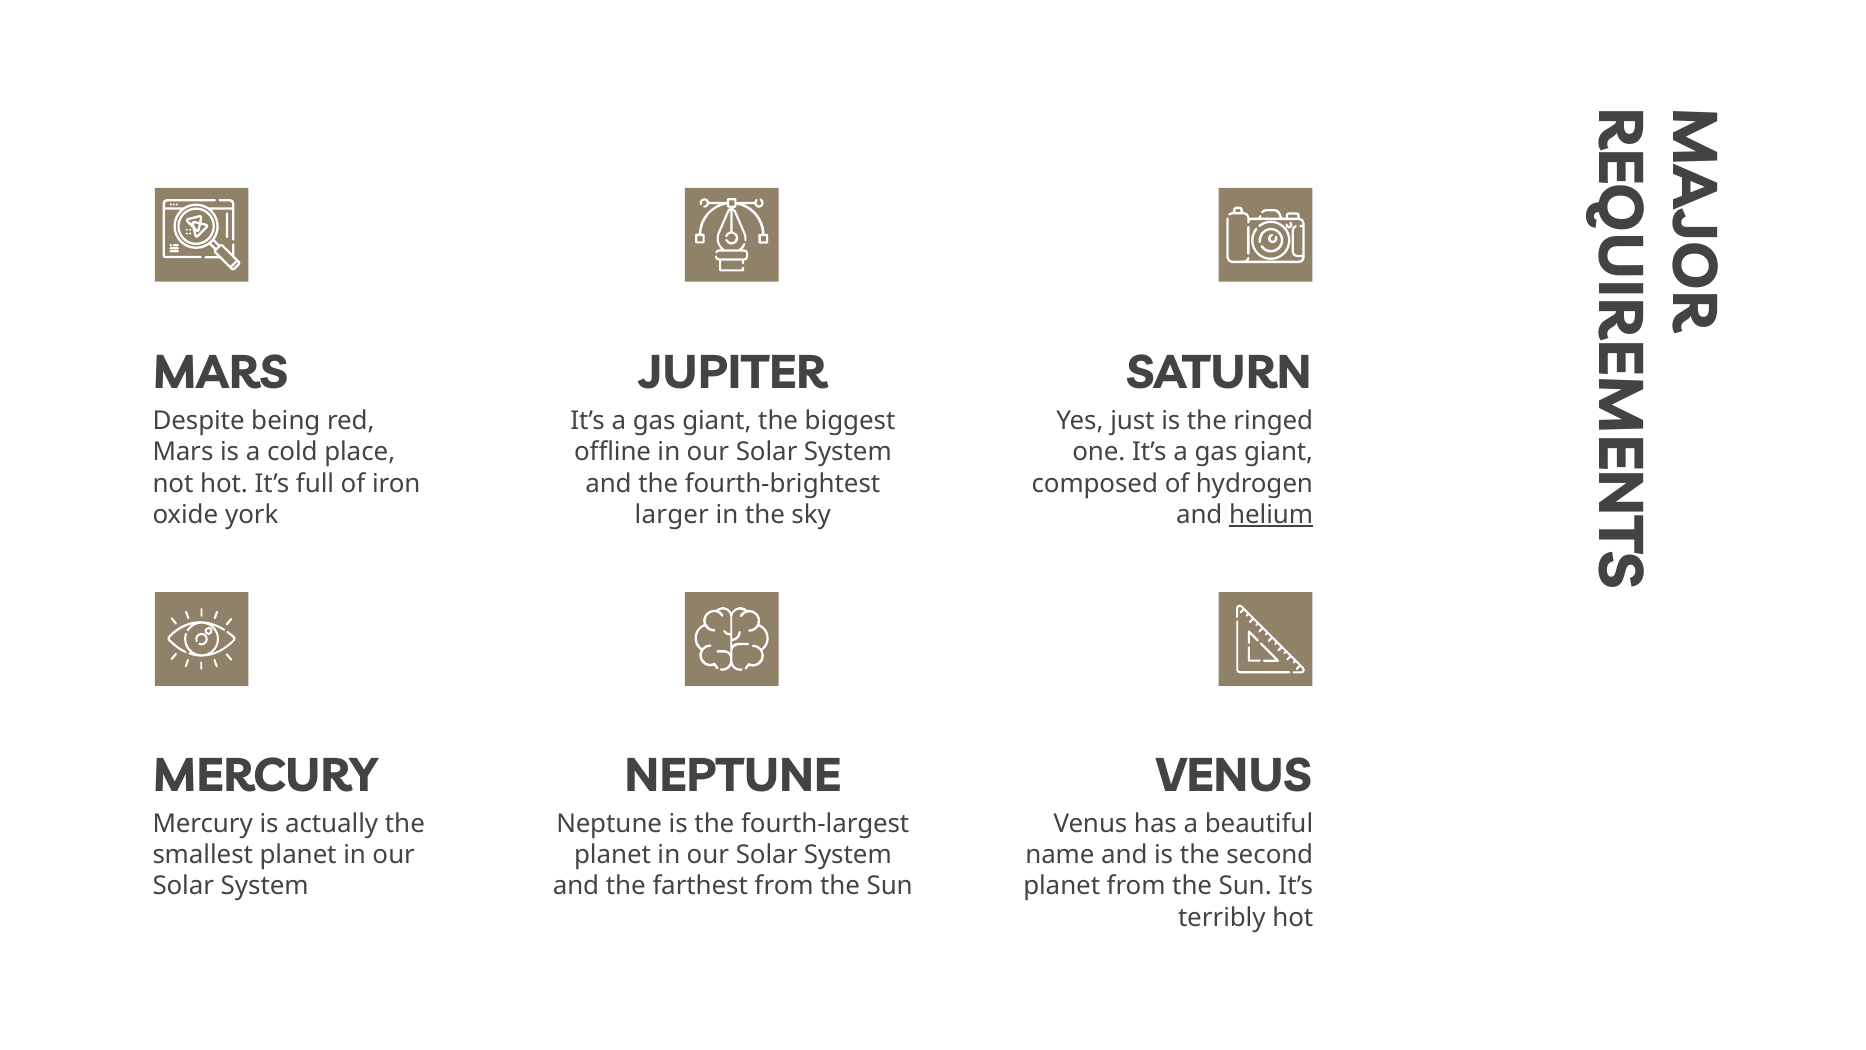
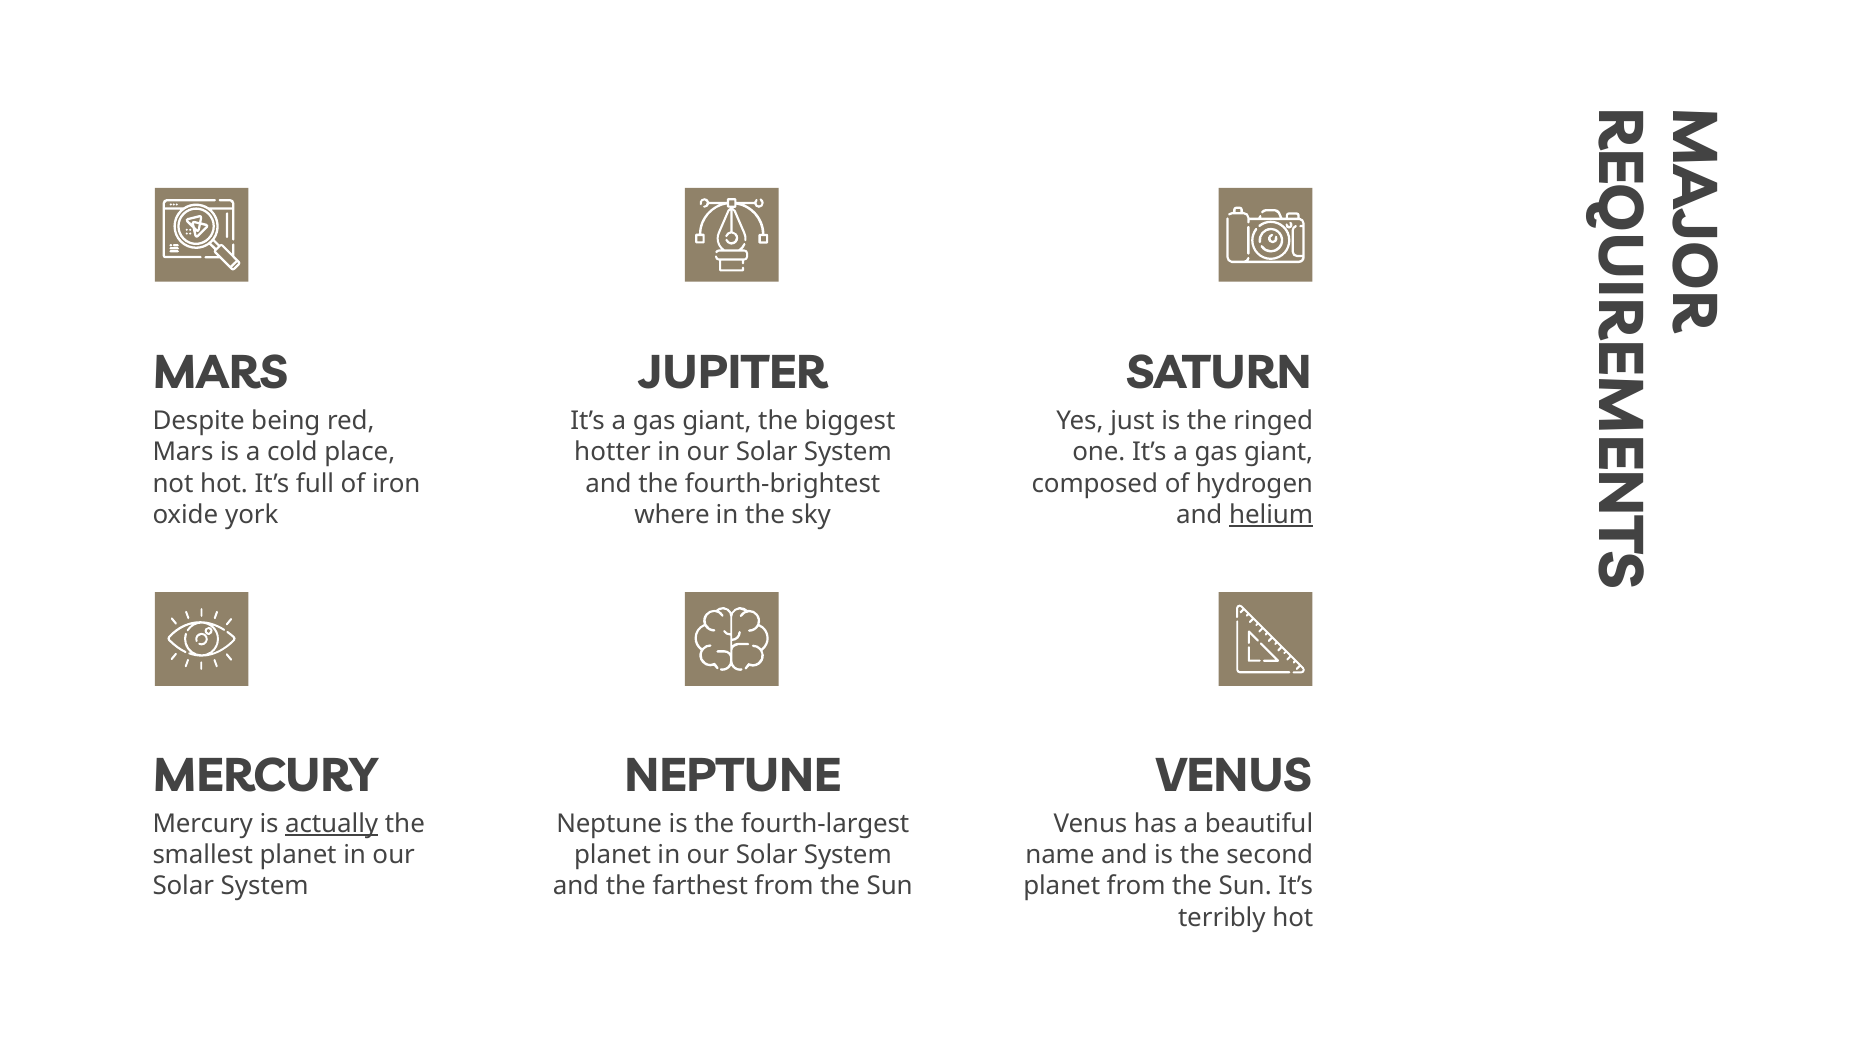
offline: offline -> hotter
larger: larger -> where
actually underline: none -> present
